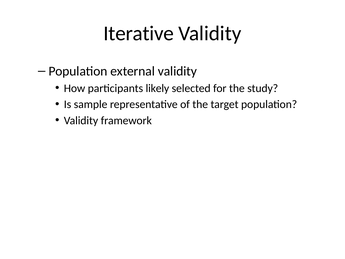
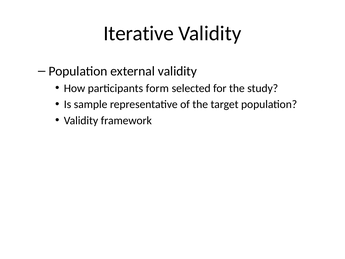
likely: likely -> form
